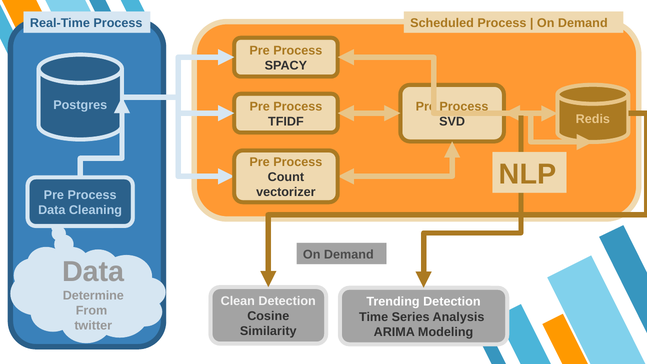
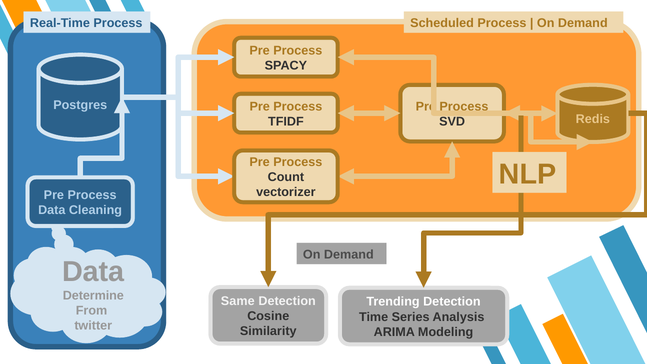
Clean: Clean -> Same
